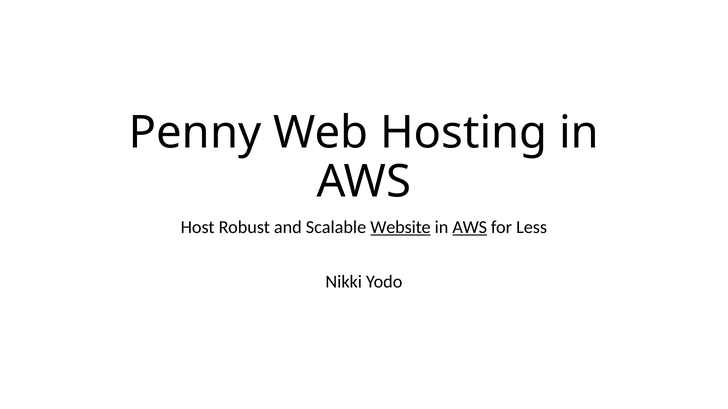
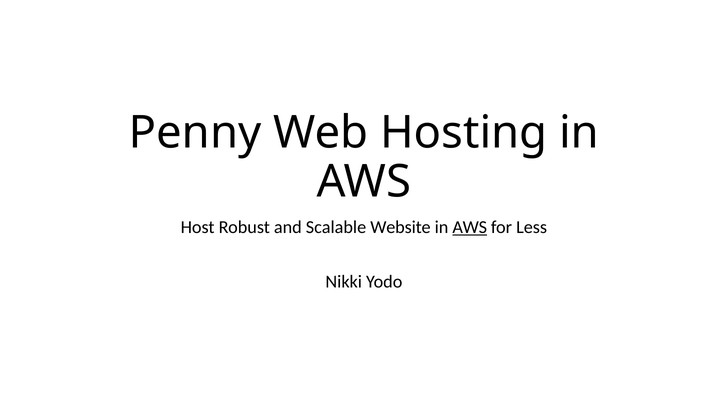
Website underline: present -> none
